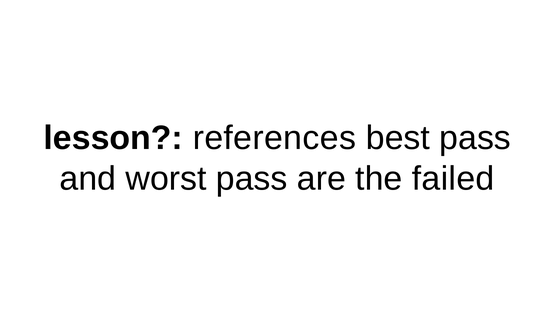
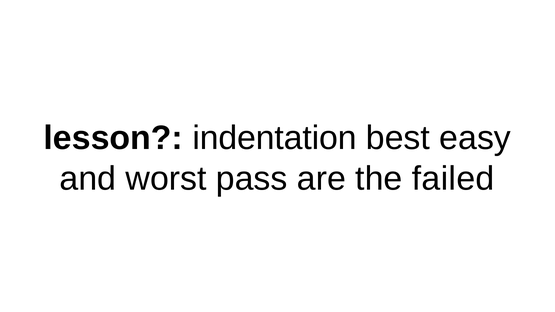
references: references -> indentation
best pass: pass -> easy
